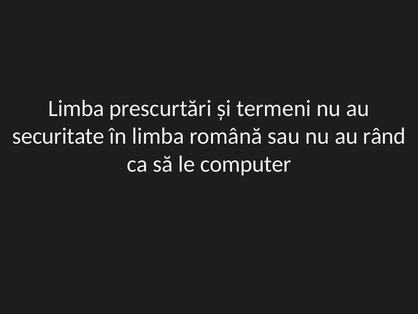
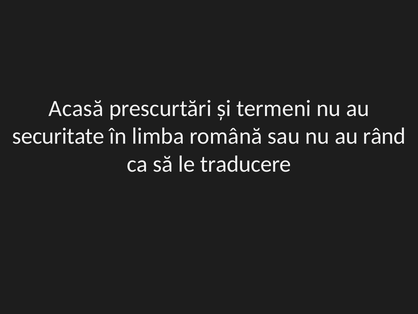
Limba at (76, 108): Limba -> Acasă
computer: computer -> traducere
